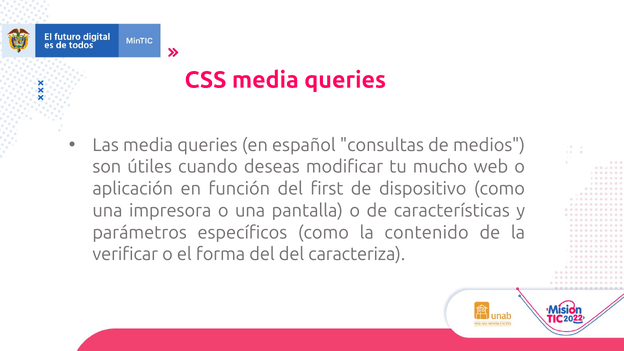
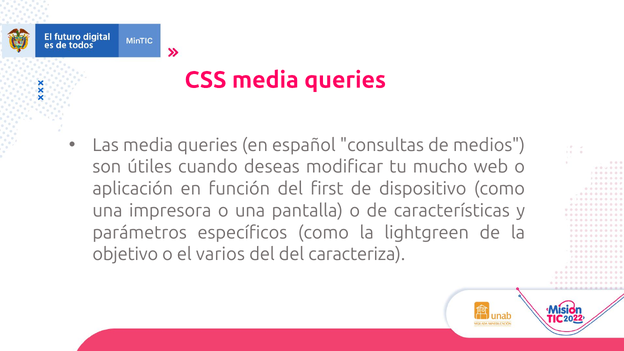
contenido: contenido -> lightgreen
verificar: verificar -> objetivo
forma: forma -> varios
